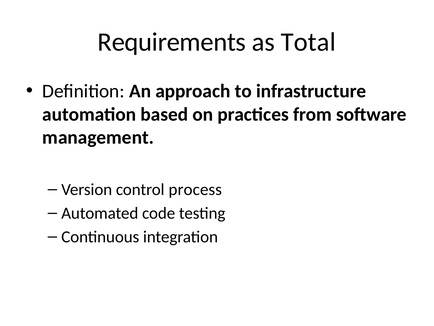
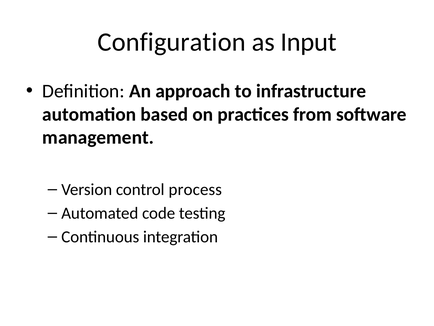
Requirements: Requirements -> Configuration
Total: Total -> Input
